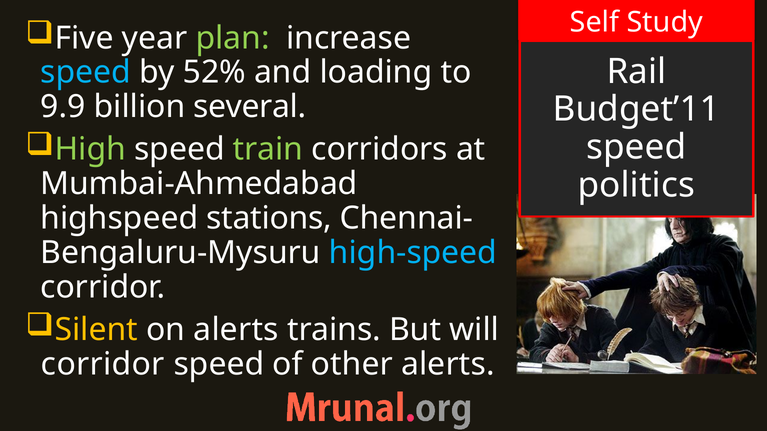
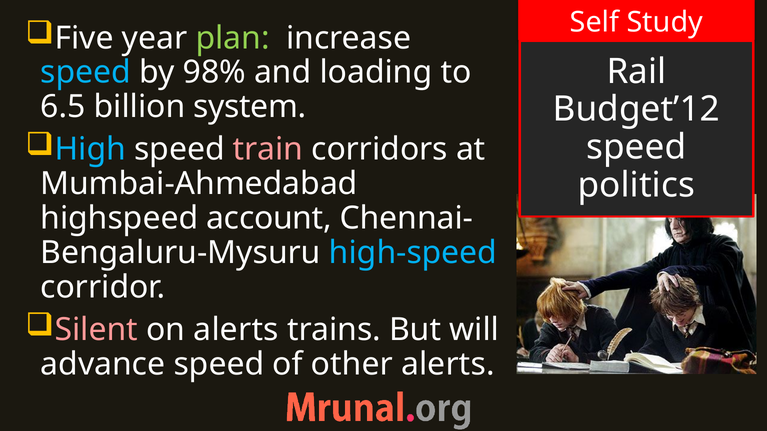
52%: 52% -> 98%
9.9: 9.9 -> 6.5
several: several -> system
Budget’11: Budget’11 -> Budget’12
High colour: light green -> light blue
train colour: light green -> pink
stations: stations -> account
Silent colour: yellow -> pink
corridor at (103, 364): corridor -> advance
